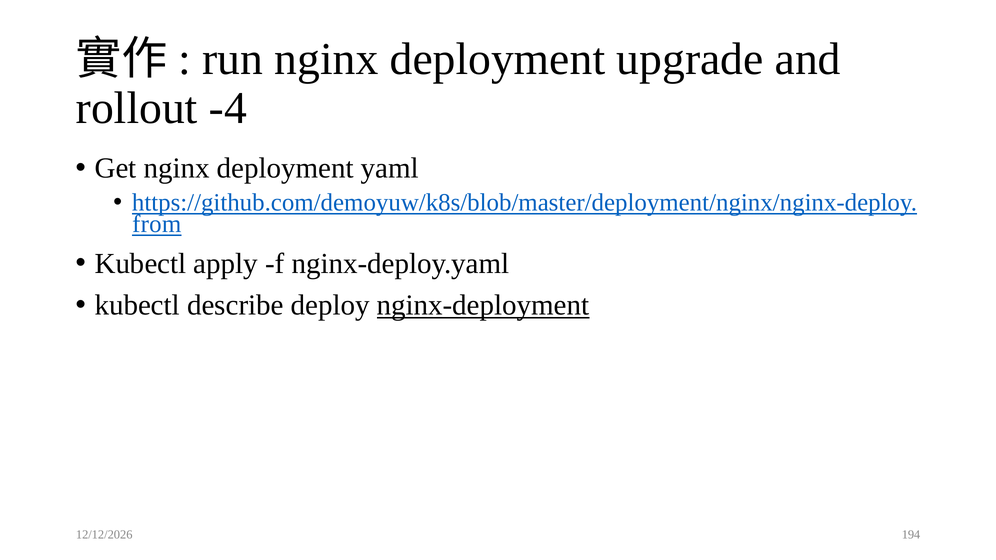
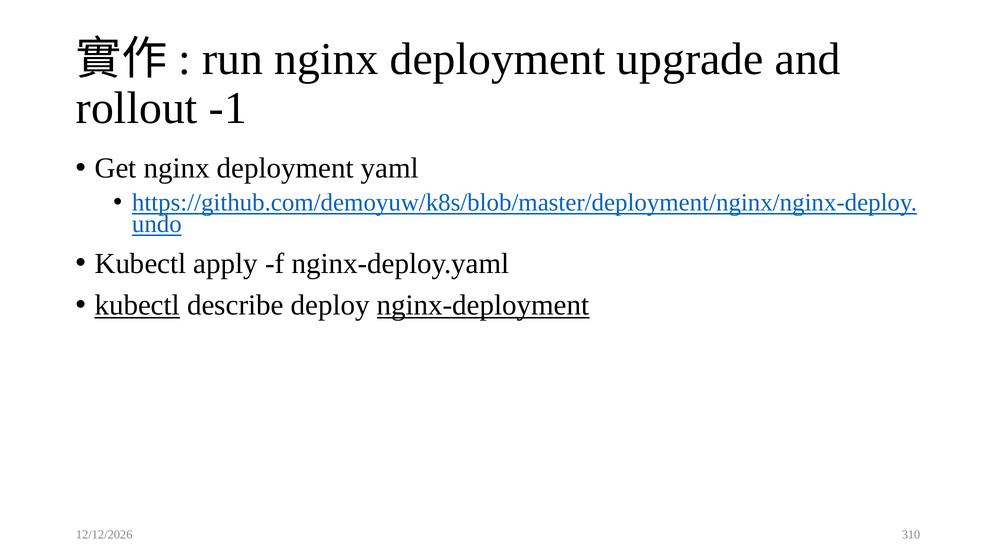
-4: -4 -> -1
from: from -> undo
kubectl at (137, 305) underline: none -> present
194: 194 -> 310
